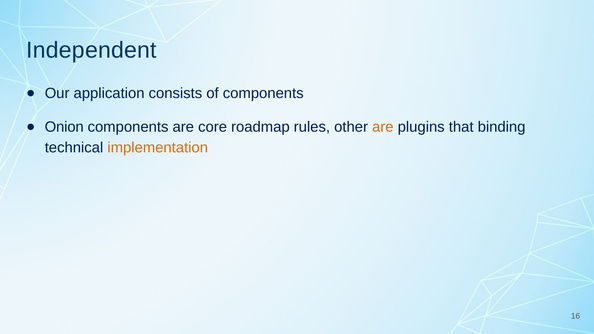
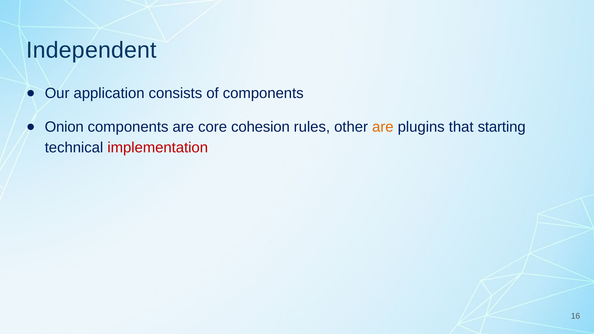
roadmap: roadmap -> cohesion
binding: binding -> starting
implementation colour: orange -> red
